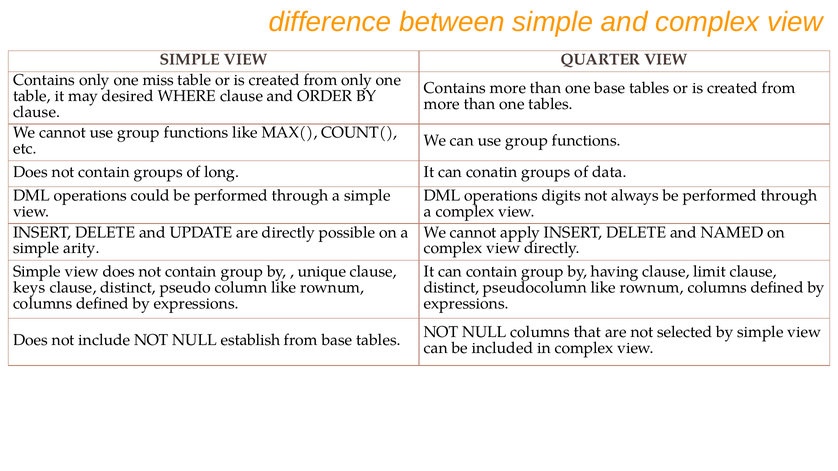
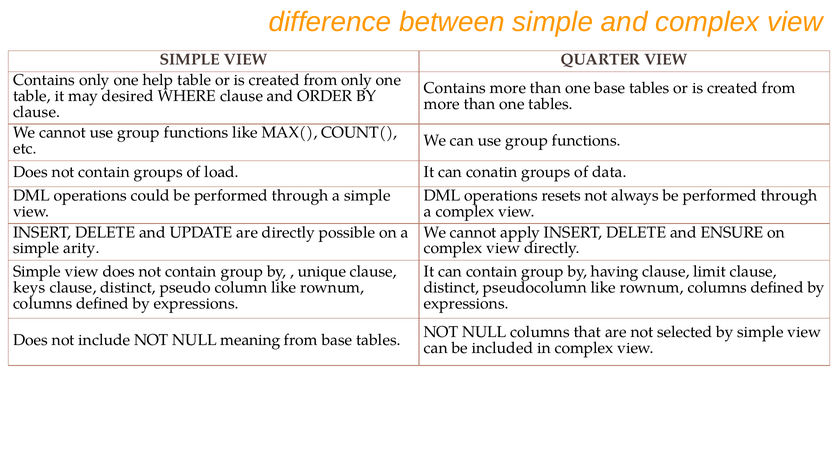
miss: miss -> help
long: long -> load
digits: digits -> resets
NAMED: NAMED -> ENSURE
establish: establish -> meaning
